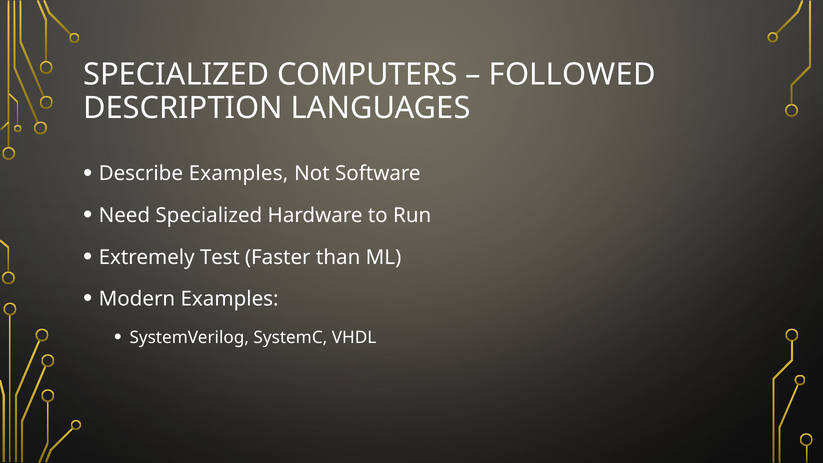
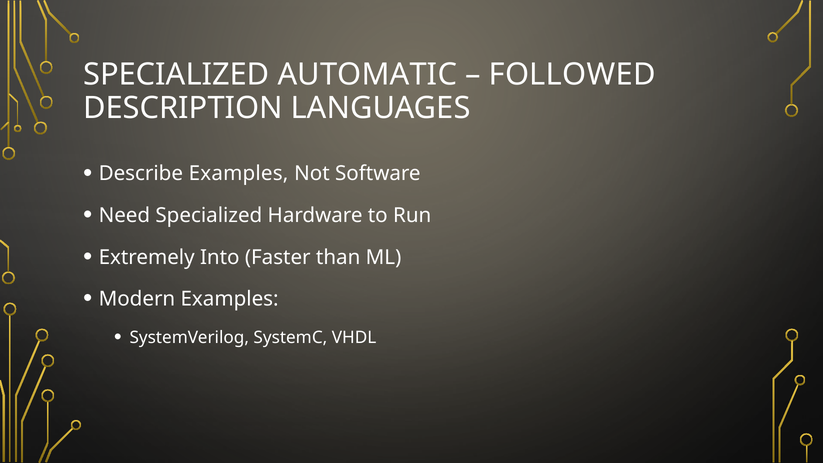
COMPUTERS: COMPUTERS -> AUTOMATIC
Test: Test -> Into
